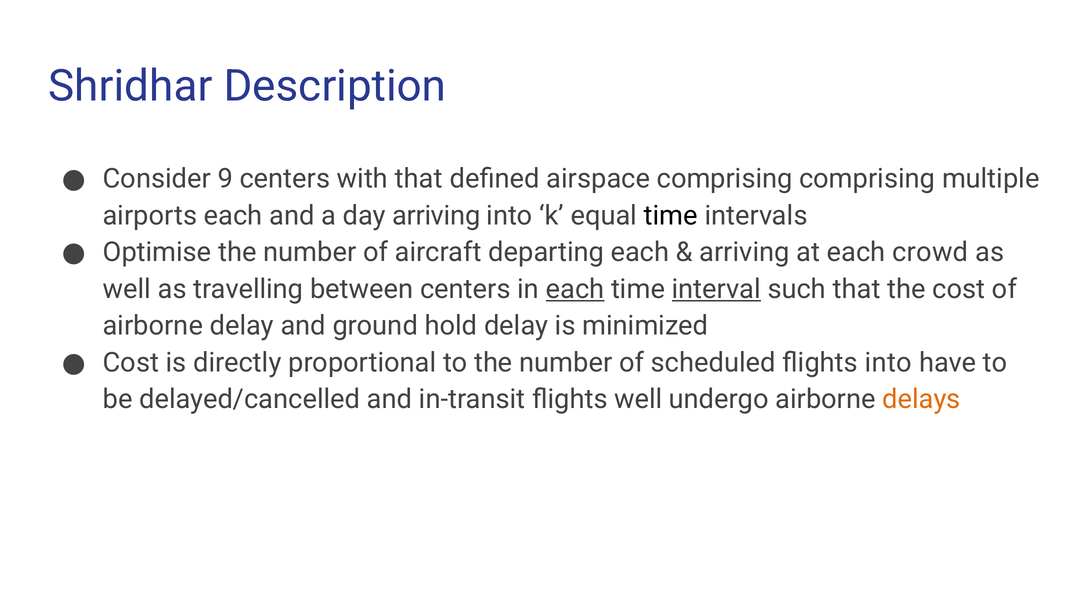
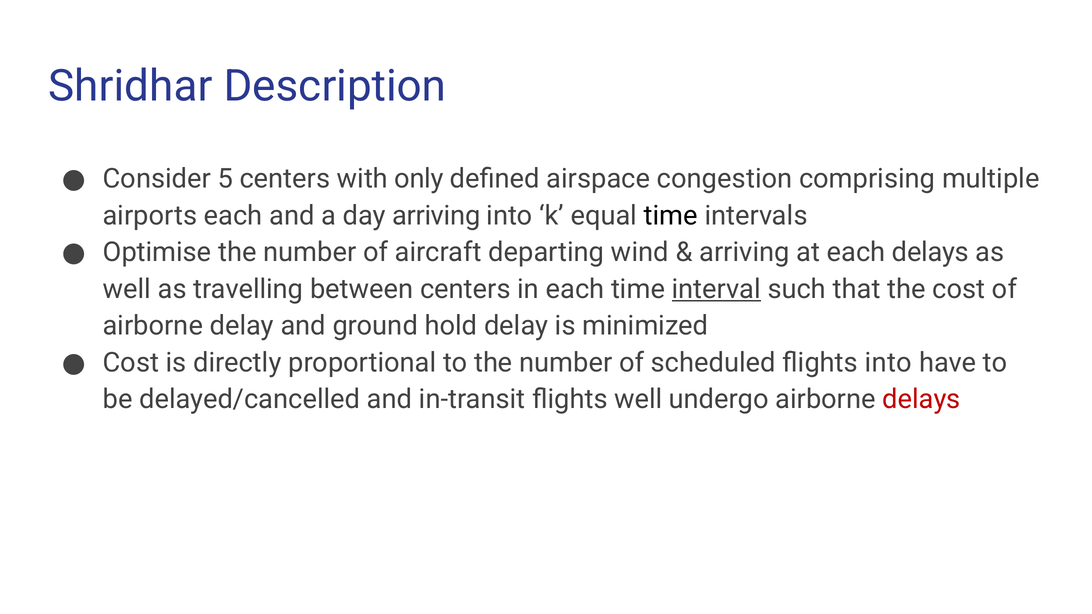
9: 9 -> 5
with that: that -> only
airspace comprising: comprising -> congestion
departing each: each -> wind
each crowd: crowd -> delays
each at (575, 289) underline: present -> none
delays at (921, 400) colour: orange -> red
